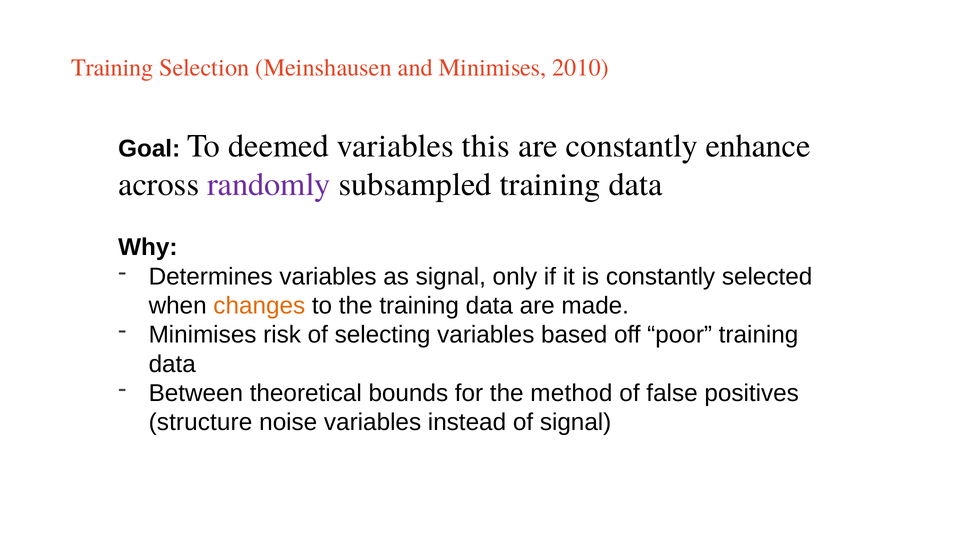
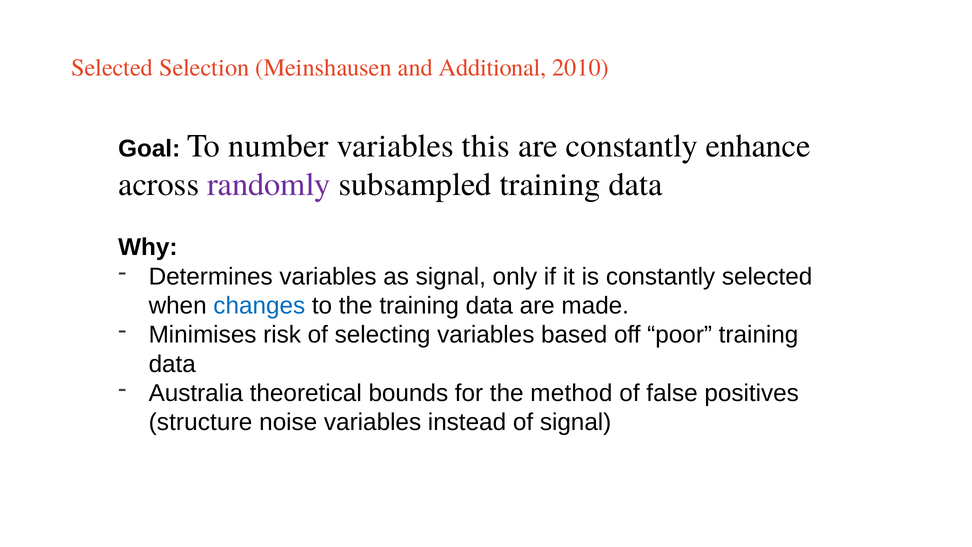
Training at (112, 68): Training -> Selected
and Minimises: Minimises -> Additional
deemed: deemed -> number
changes colour: orange -> blue
Between: Between -> Australia
